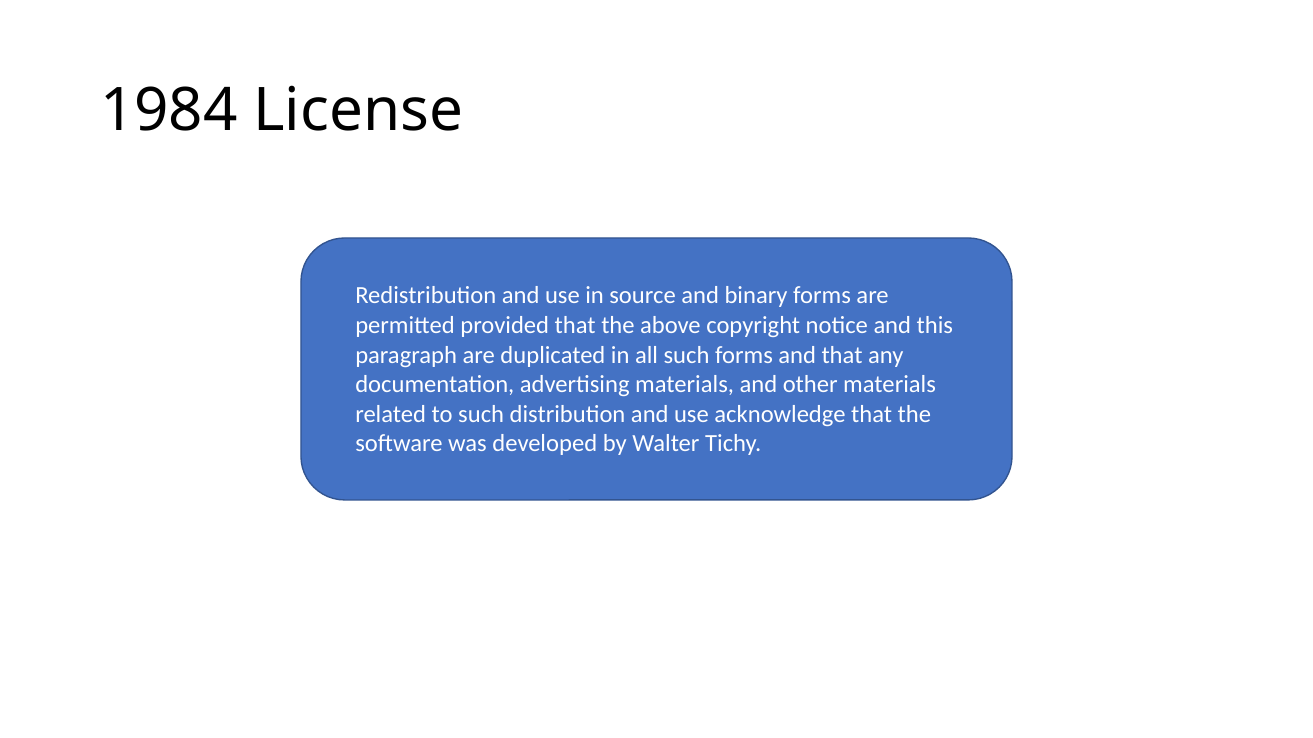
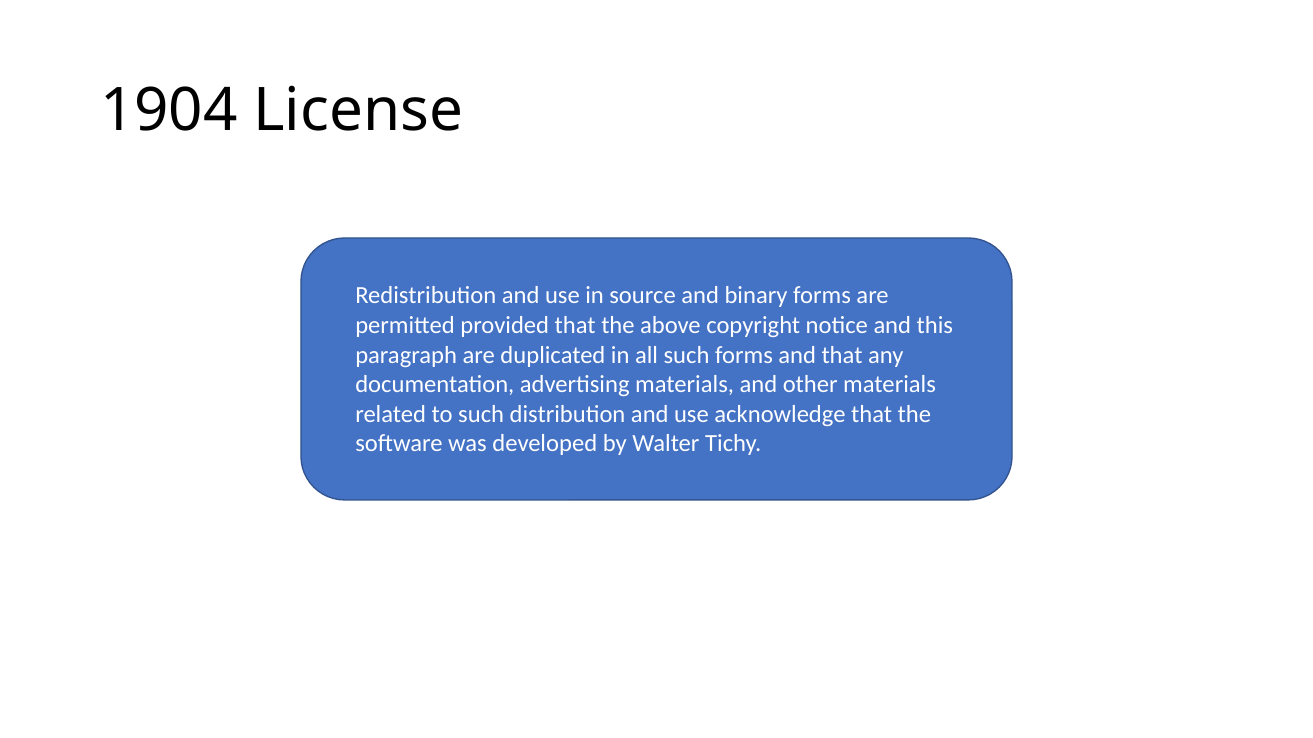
1984: 1984 -> 1904
